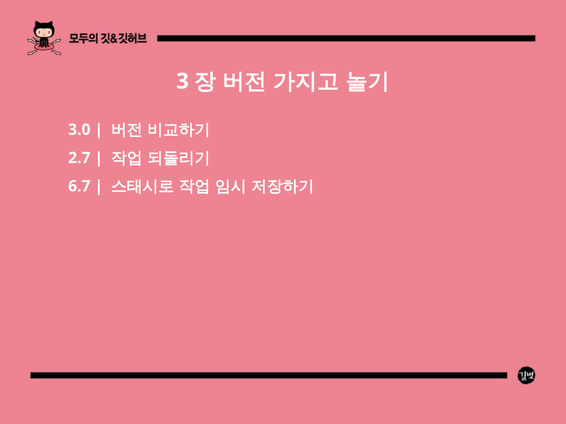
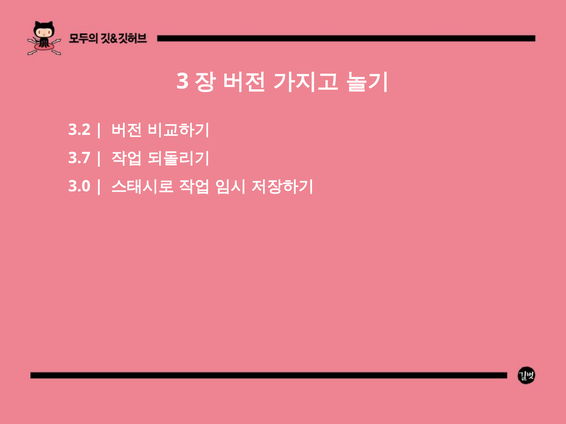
3.0: 3.0 -> 3.2
2.7: 2.7 -> 3.7
6.7: 6.7 -> 3.0
